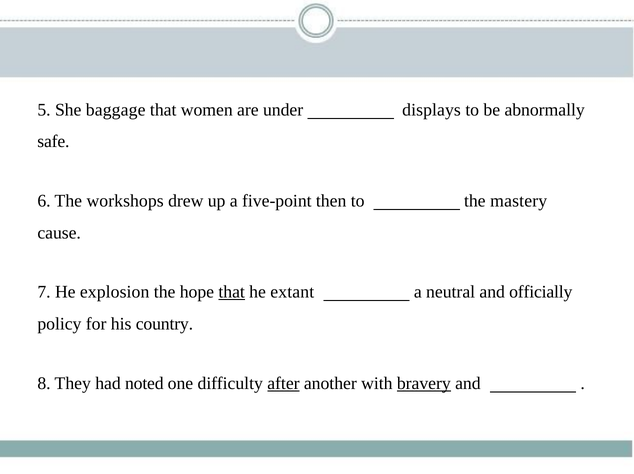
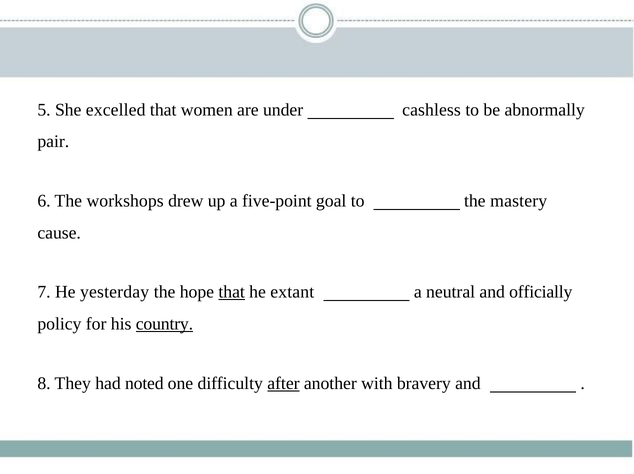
baggage: baggage -> excelled
displays: displays -> cashless
safe: safe -> pair
then: then -> goal
explosion: explosion -> yesterday
country underline: none -> present
bravery underline: present -> none
